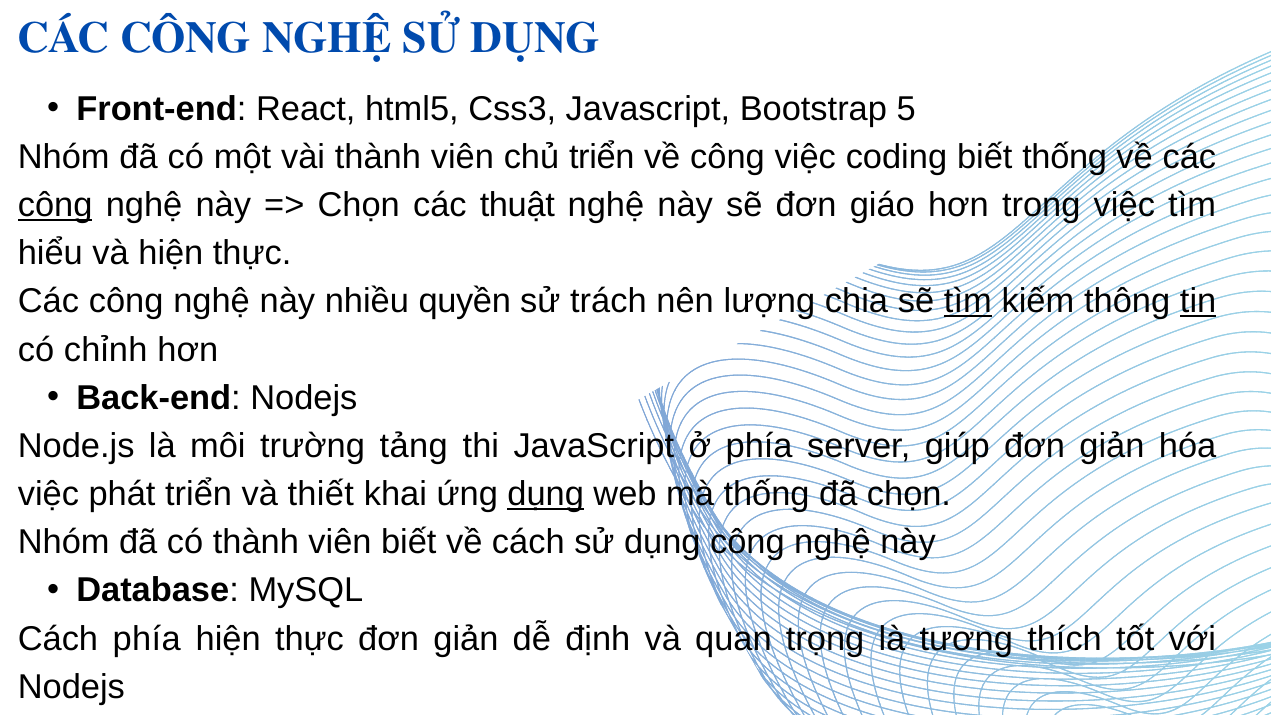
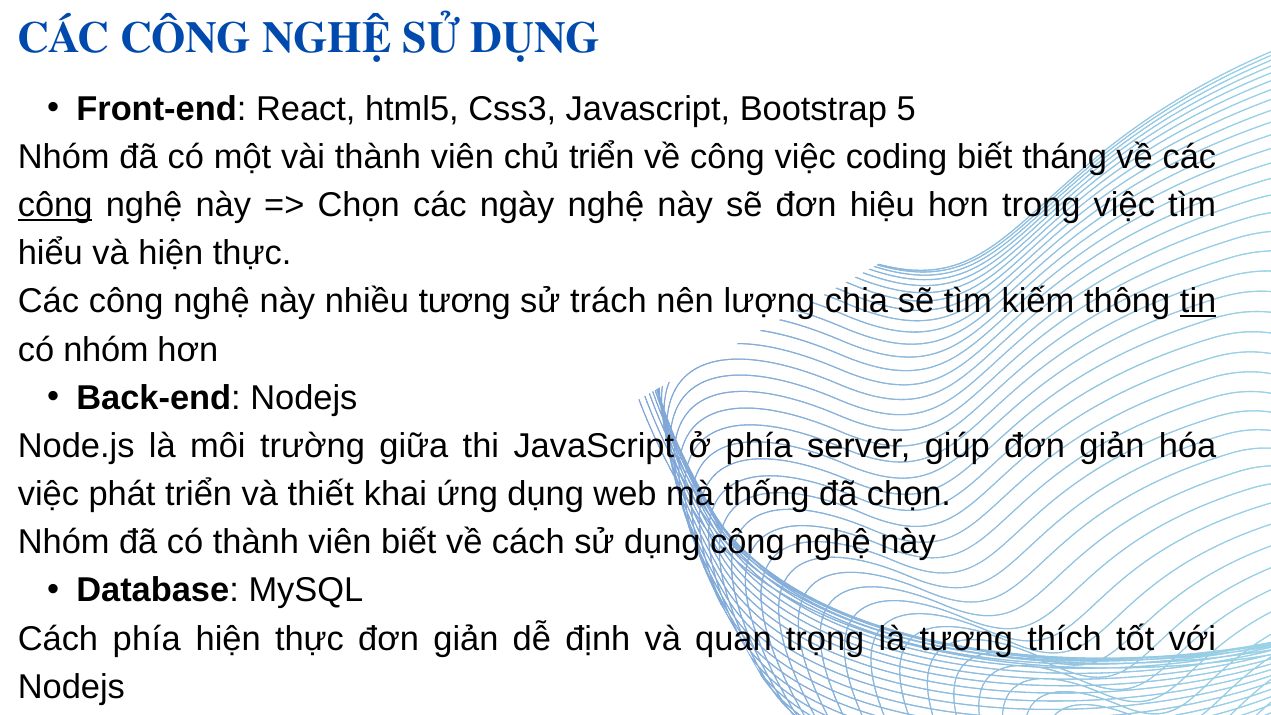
biết thống: thống -> tháng
thuật: thuật -> ngày
giáo: giáo -> hiệu
nhiều quyền: quyền -> tương
tìm at (968, 301) underline: present -> none
có chỉnh: chỉnh -> nhóm
tảng: tảng -> giữa
dụng at (546, 494) underline: present -> none
